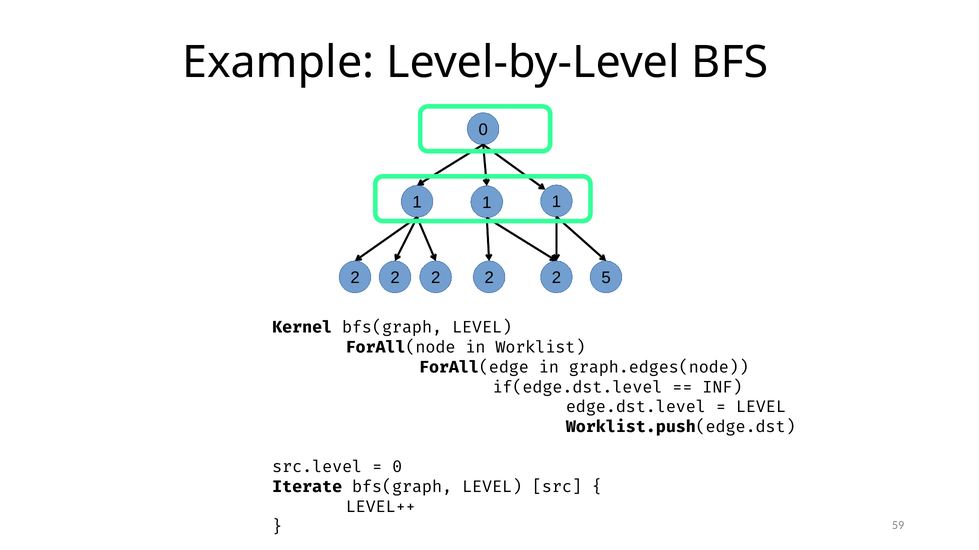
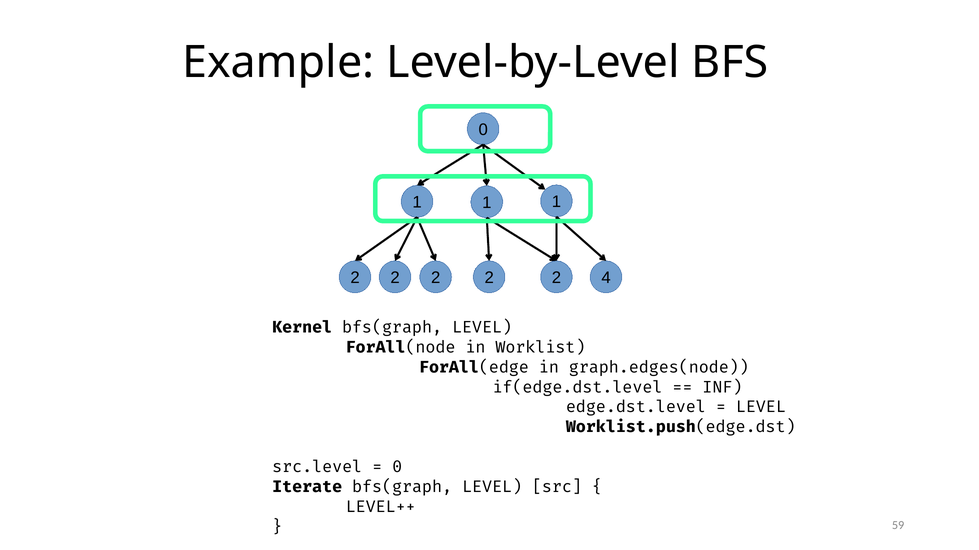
5: 5 -> 4
